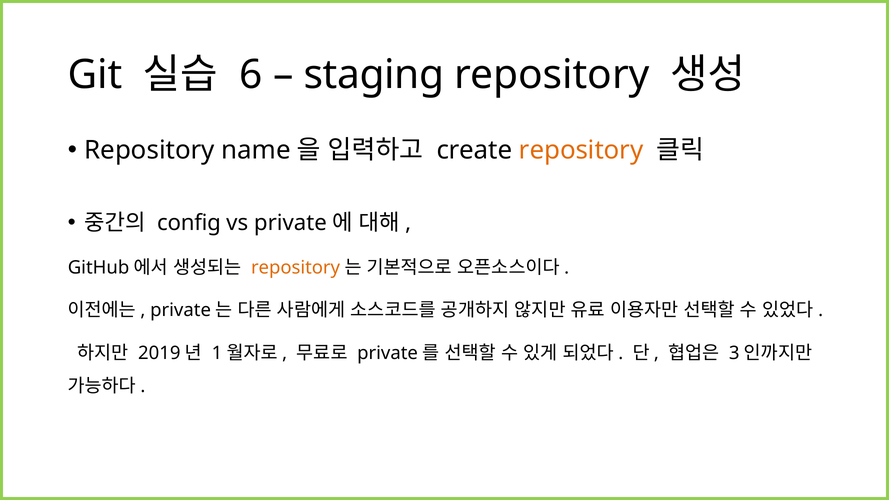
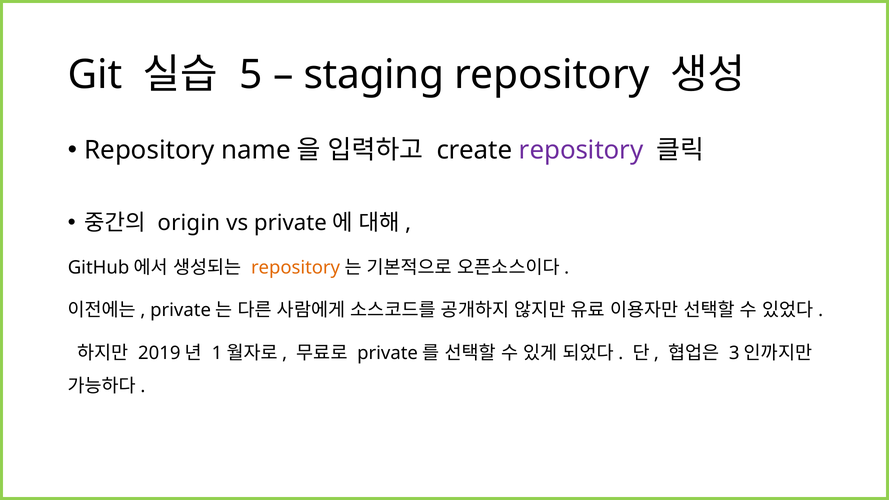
6: 6 -> 5
repository at (581, 150) colour: orange -> purple
config: config -> origin
